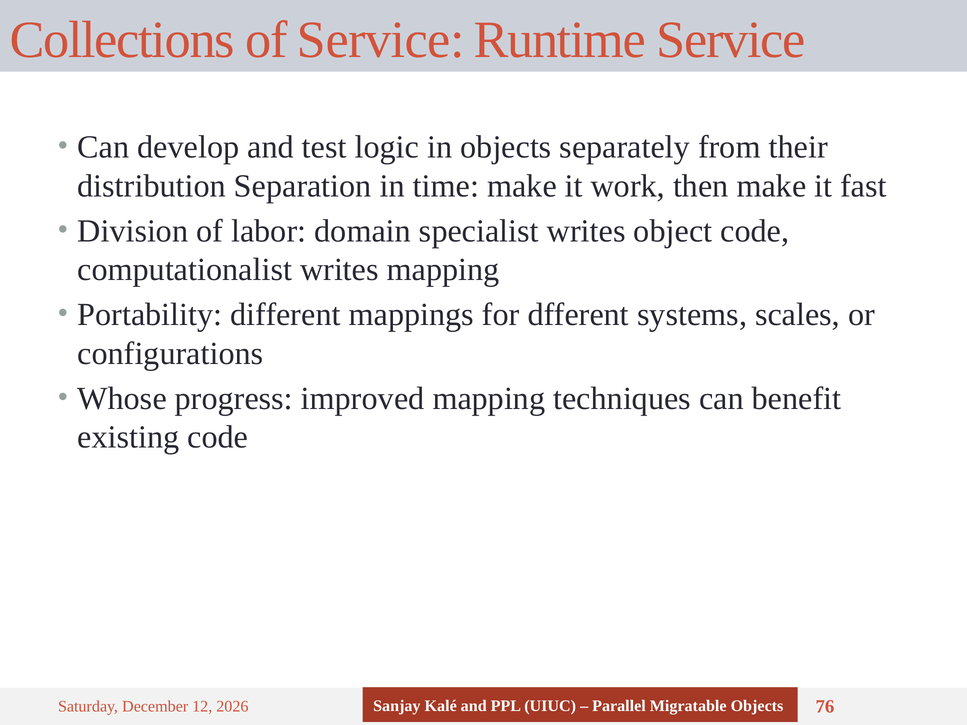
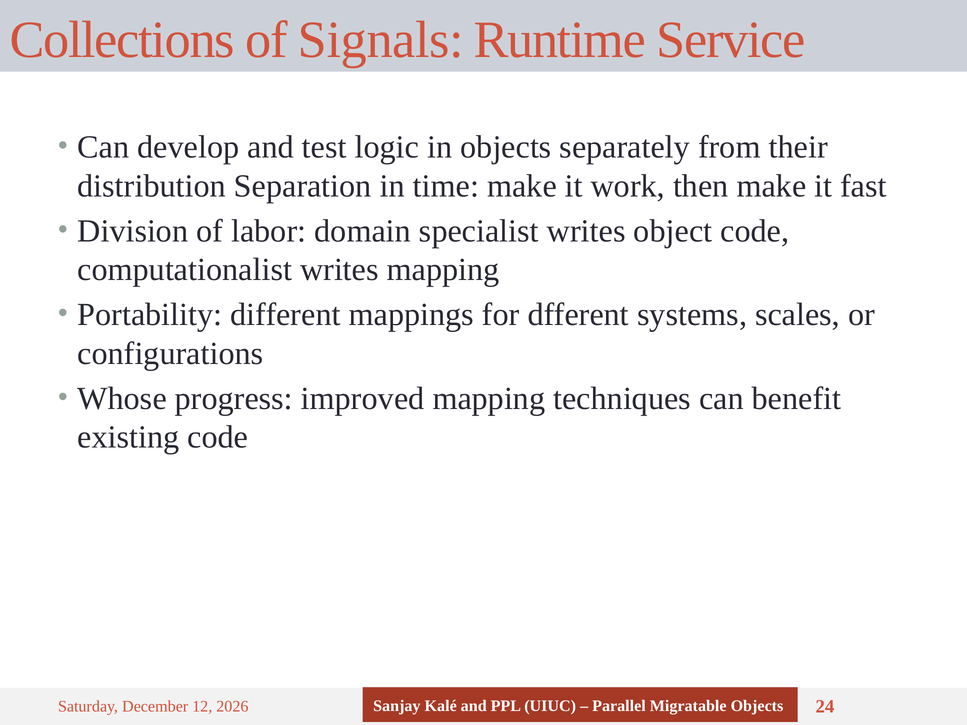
of Service: Service -> Signals
76: 76 -> 24
